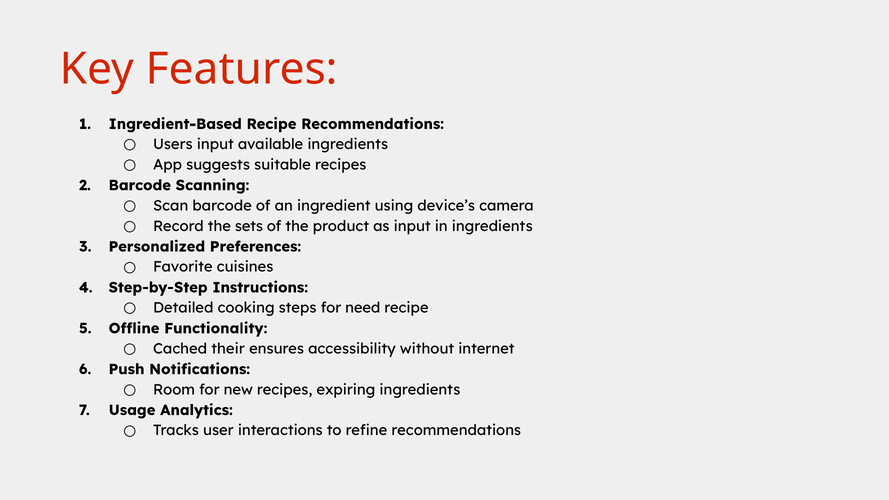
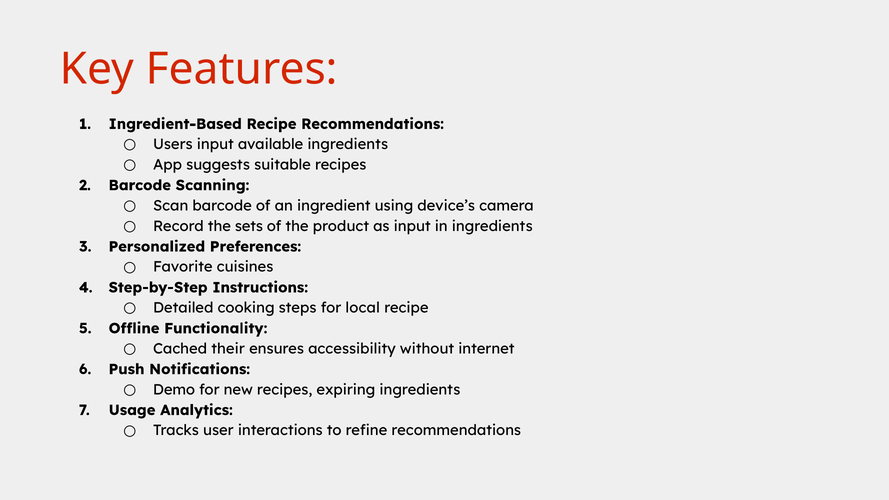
need: need -> local
Room: Room -> Demo
